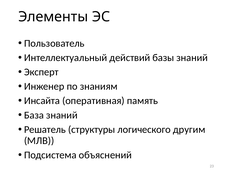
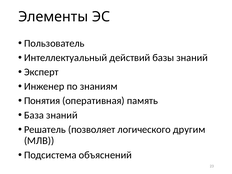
Инсайта: Инсайта -> Понятия
структуры: структуры -> позволяет
